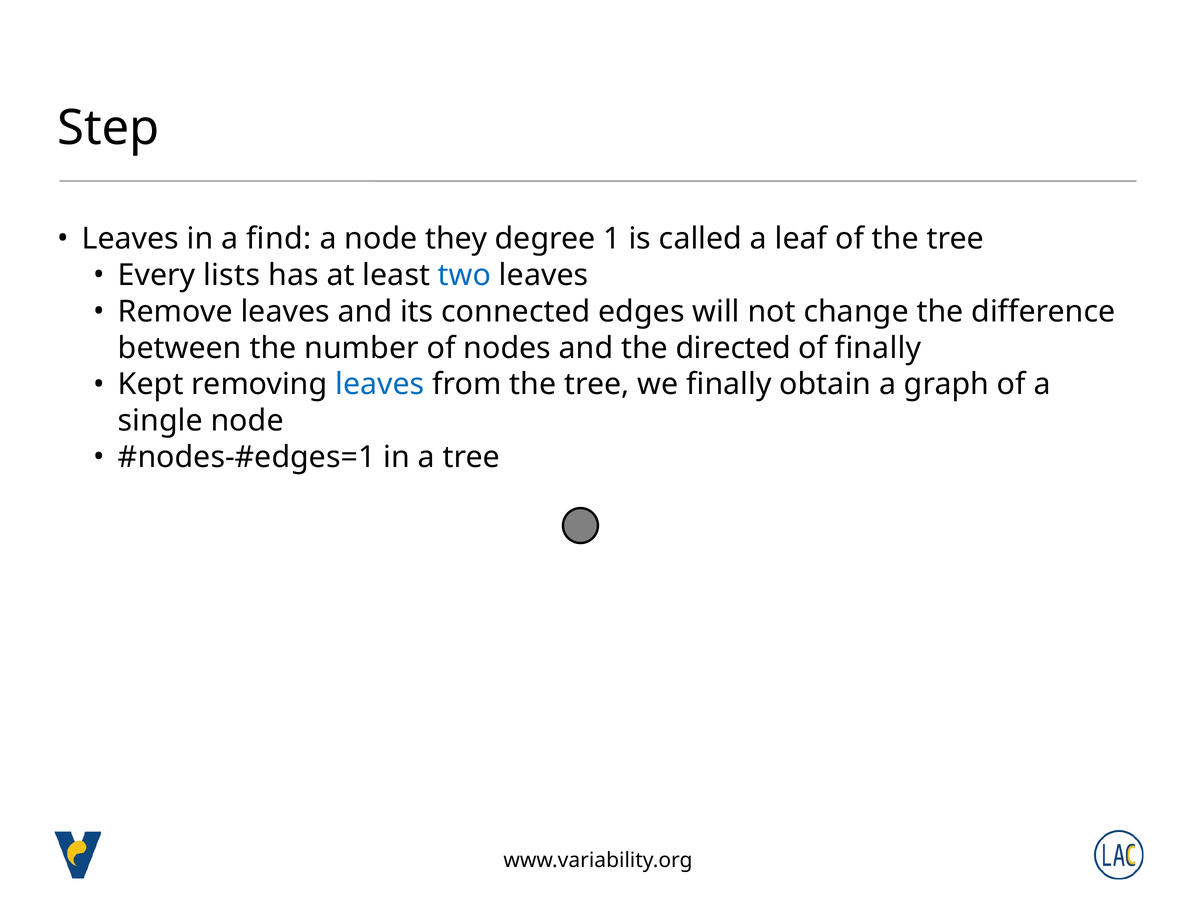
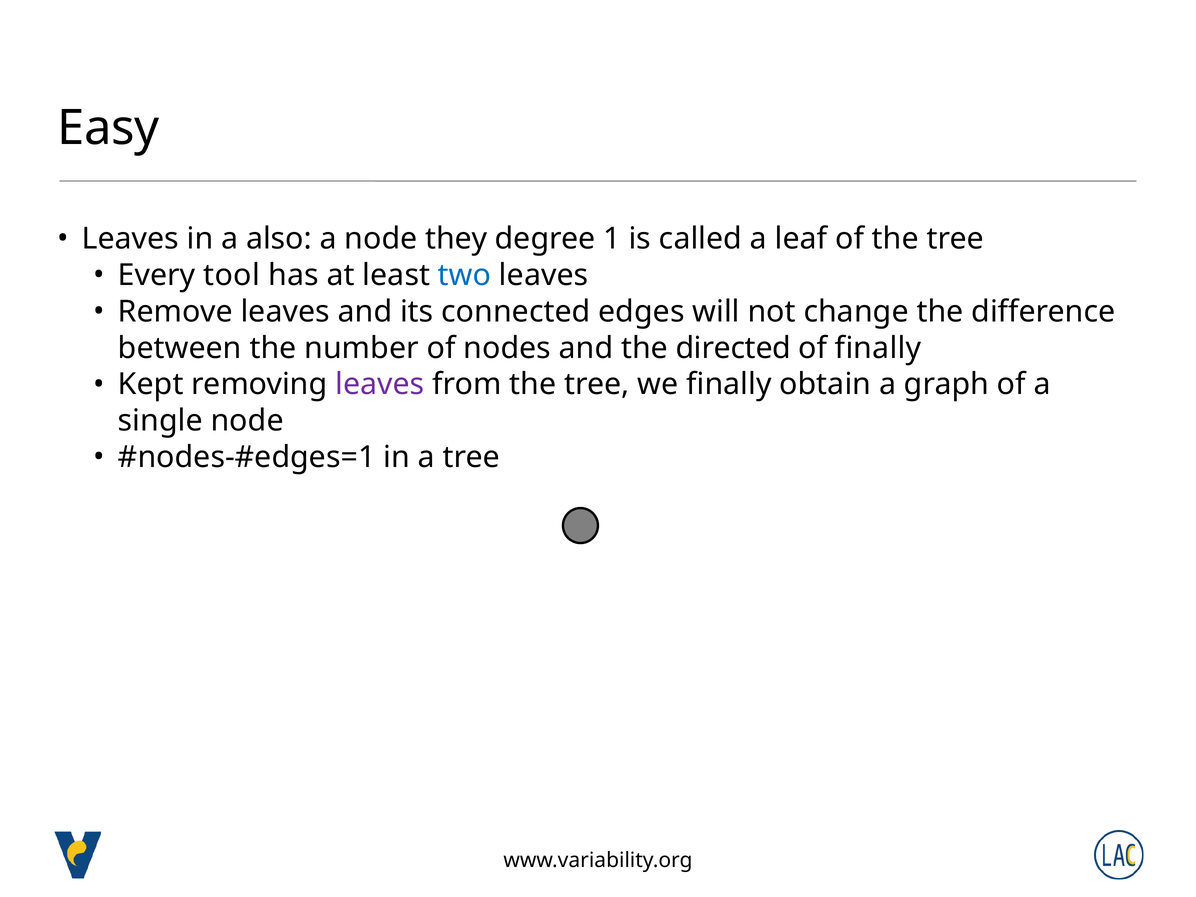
Step: Step -> Easy
find: find -> also
lists: lists -> tool
leaves at (380, 384) colour: blue -> purple
